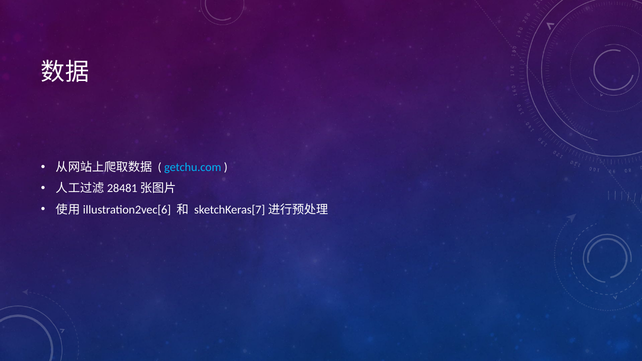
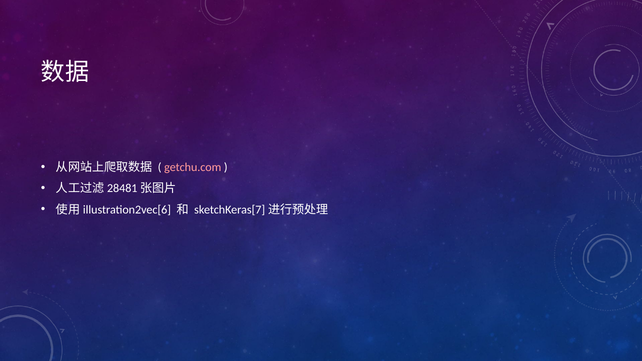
getchu.com colour: light blue -> pink
